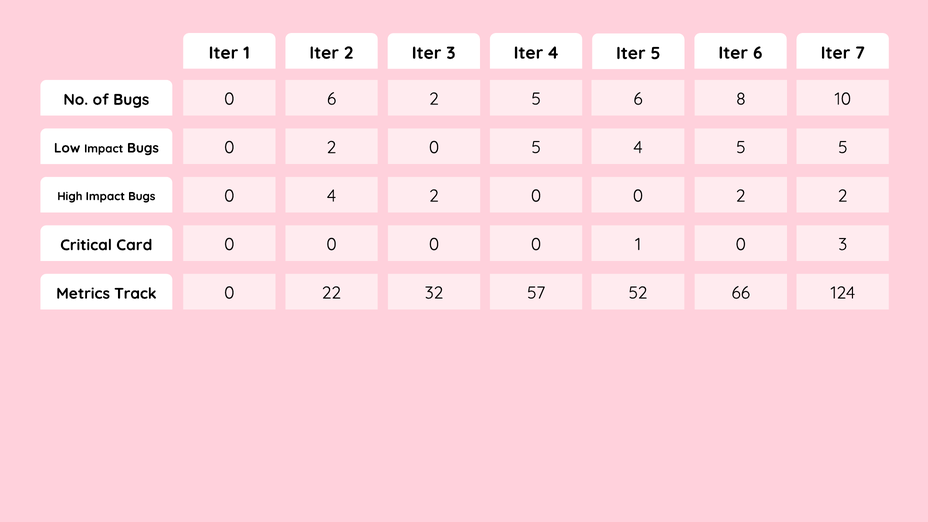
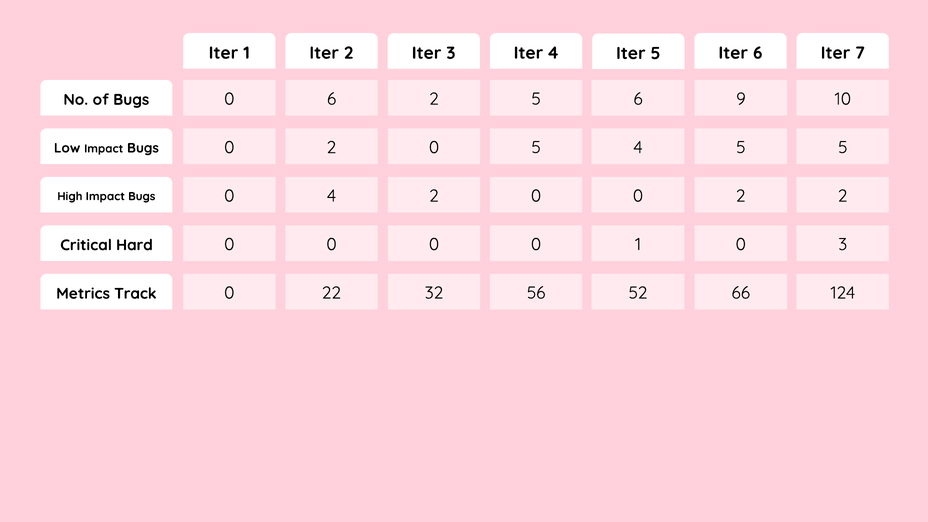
8: 8 -> 9
Card: Card -> Hard
57: 57 -> 56
